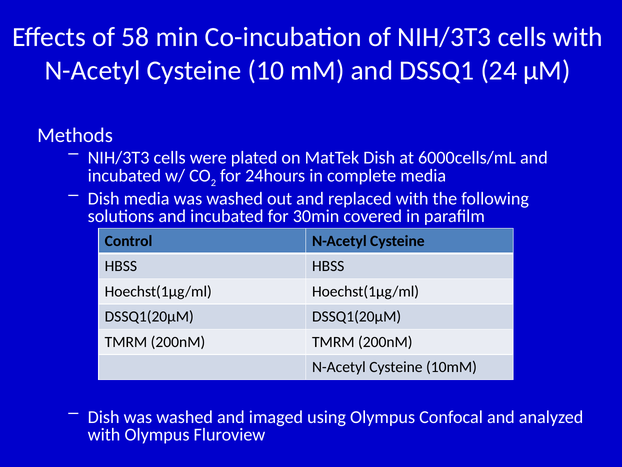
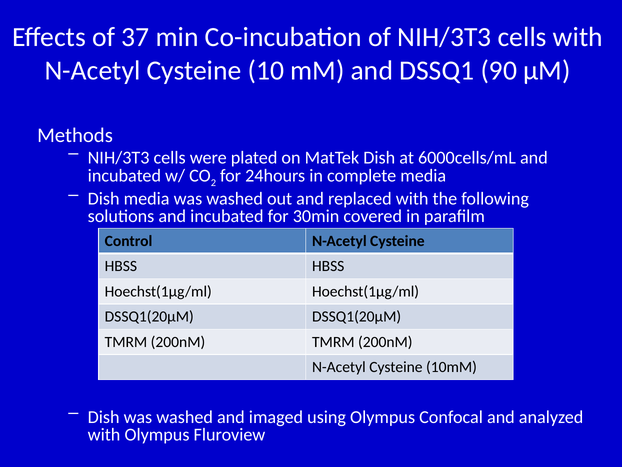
58: 58 -> 37
24: 24 -> 90
